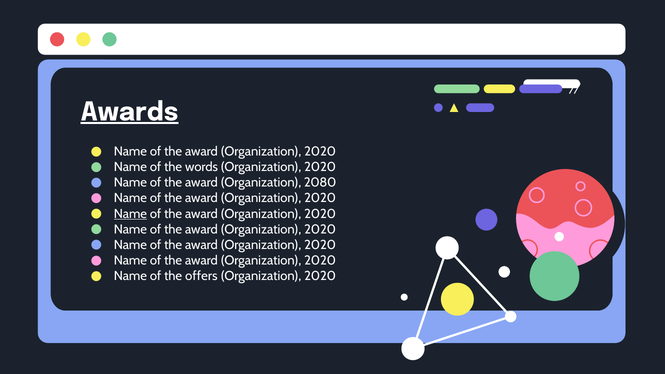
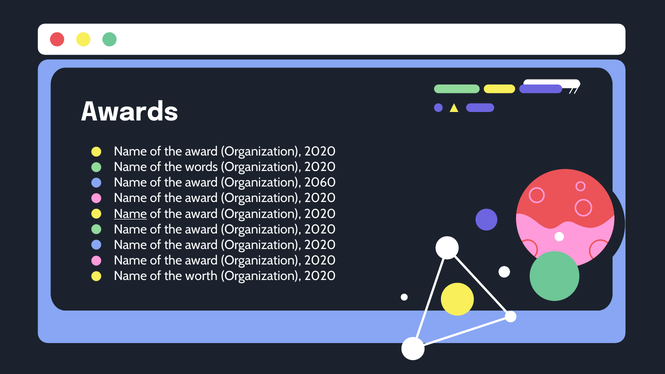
Awards underline: present -> none
2080: 2080 -> 2060
offers: offers -> worth
